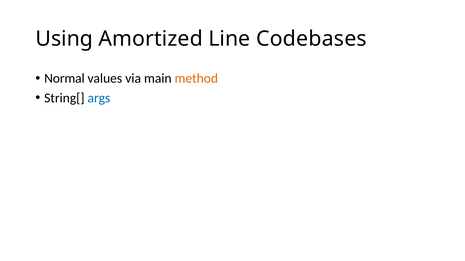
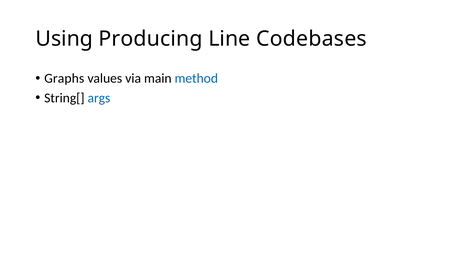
Amortized: Amortized -> Producing
Normal: Normal -> Graphs
method colour: orange -> blue
